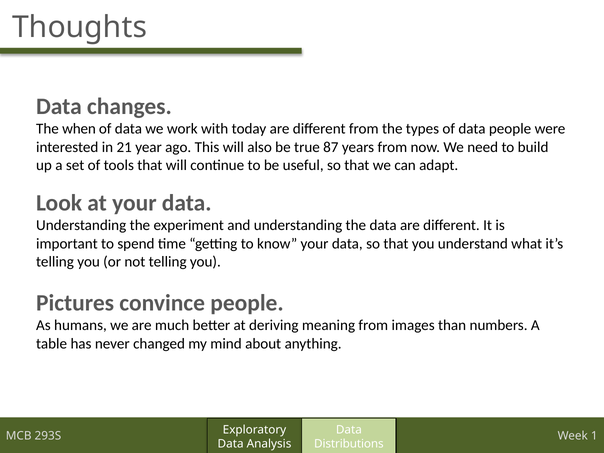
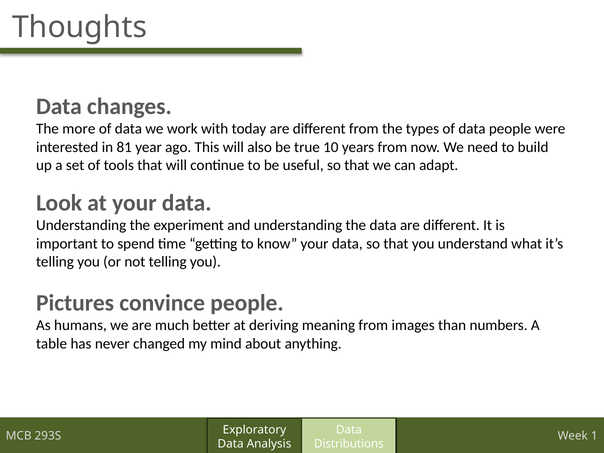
when: when -> more
21: 21 -> 81
87: 87 -> 10
